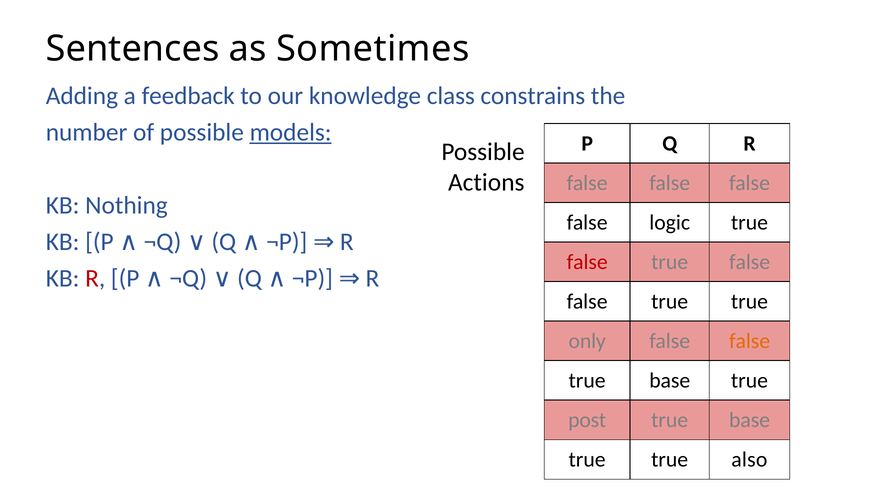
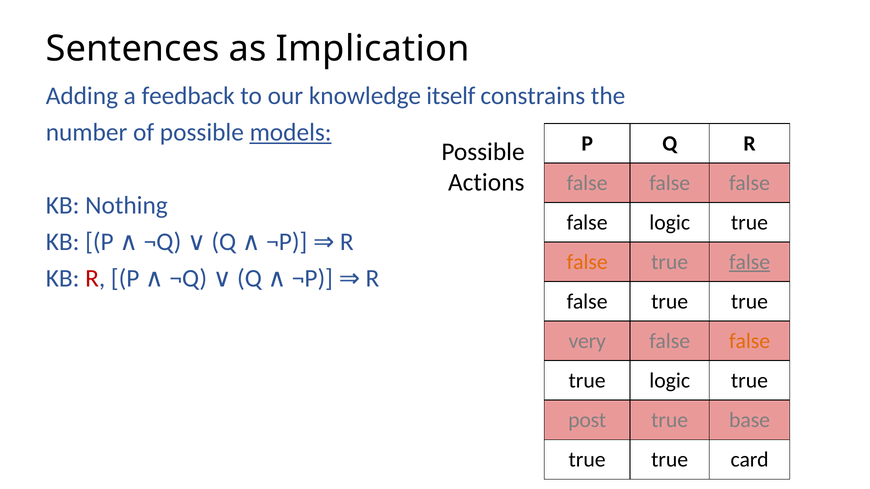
Sometimes: Sometimes -> Implication
class: class -> itself
false at (587, 262) colour: red -> orange
false at (750, 262) underline: none -> present
only: only -> very
base at (670, 381): base -> logic
also: also -> card
